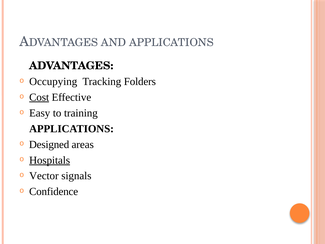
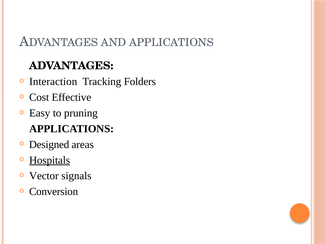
Occupying: Occupying -> Interaction
Cost underline: present -> none
training: training -> pruning
Confidence: Confidence -> Conversion
